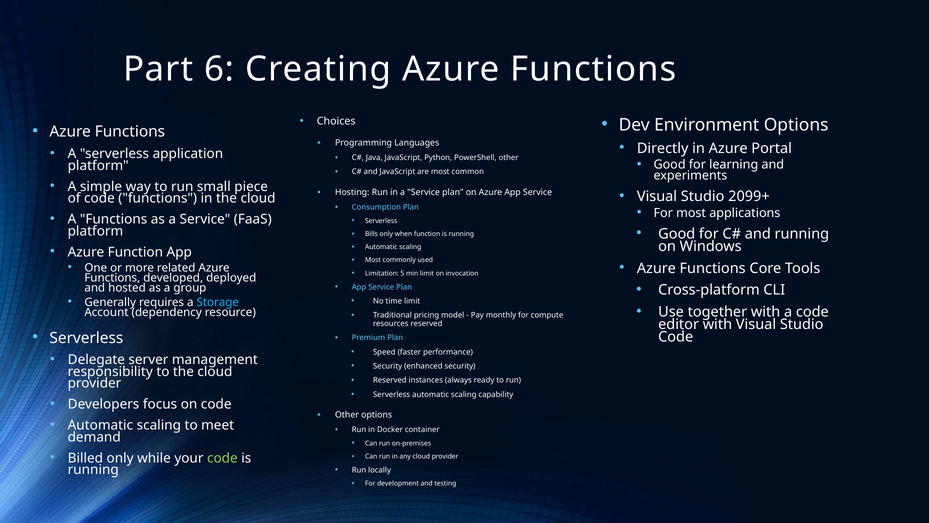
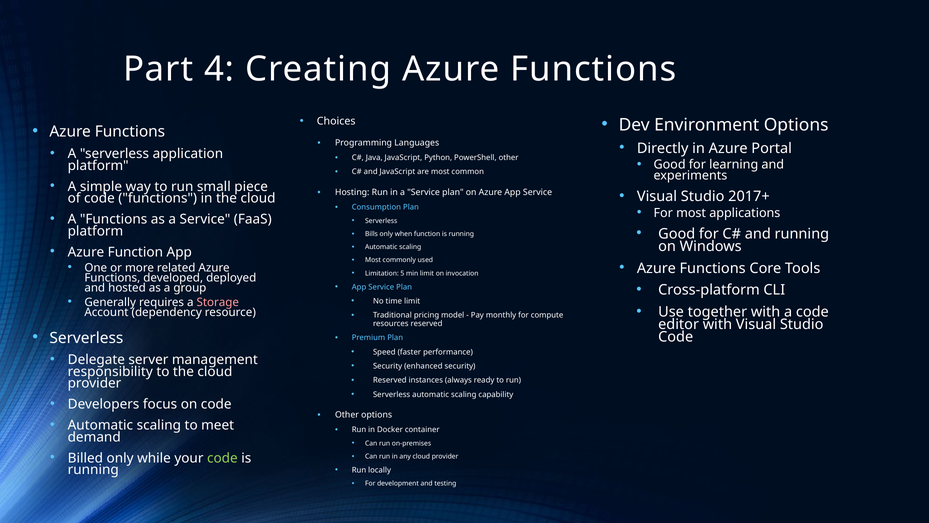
6: 6 -> 4
2099+: 2099+ -> 2017+
Storage colour: light blue -> pink
